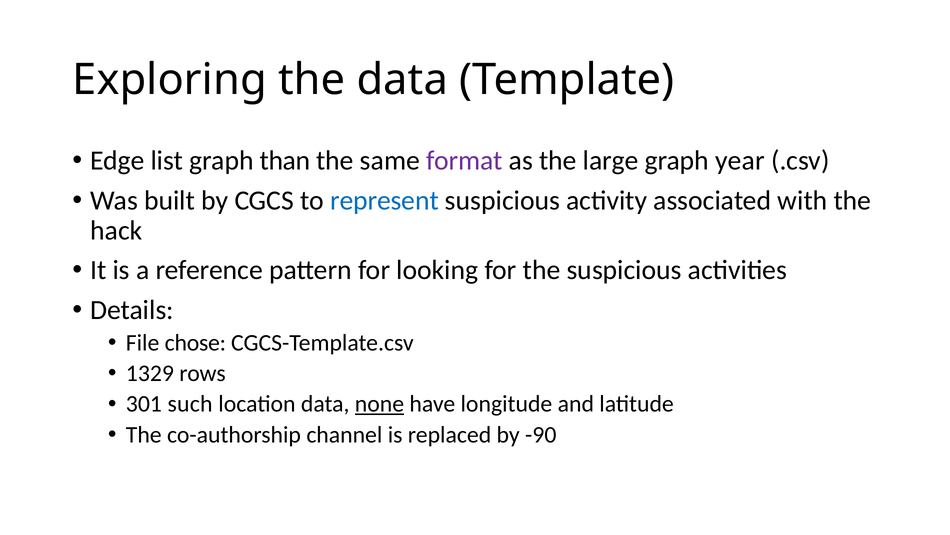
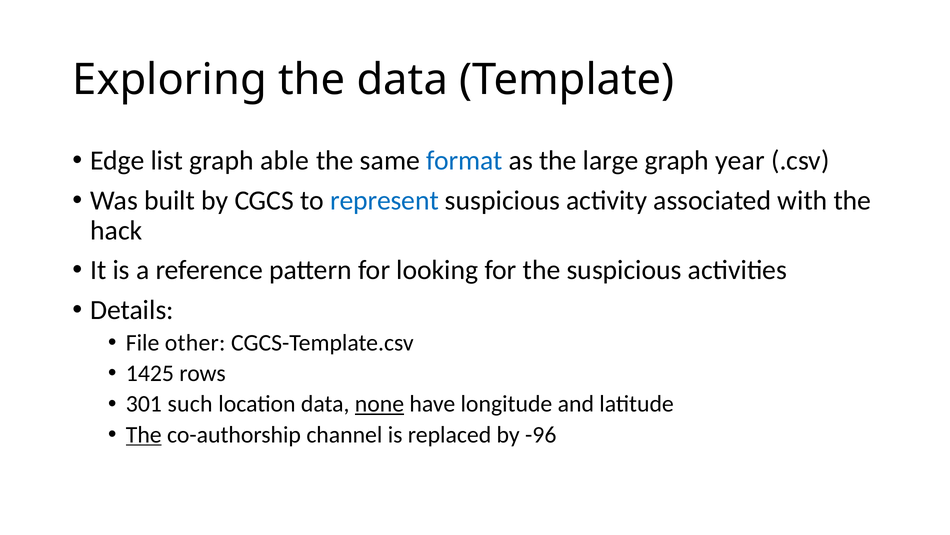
than: than -> able
format colour: purple -> blue
chose: chose -> other
1329: 1329 -> 1425
The at (144, 434) underline: none -> present
-90: -90 -> -96
